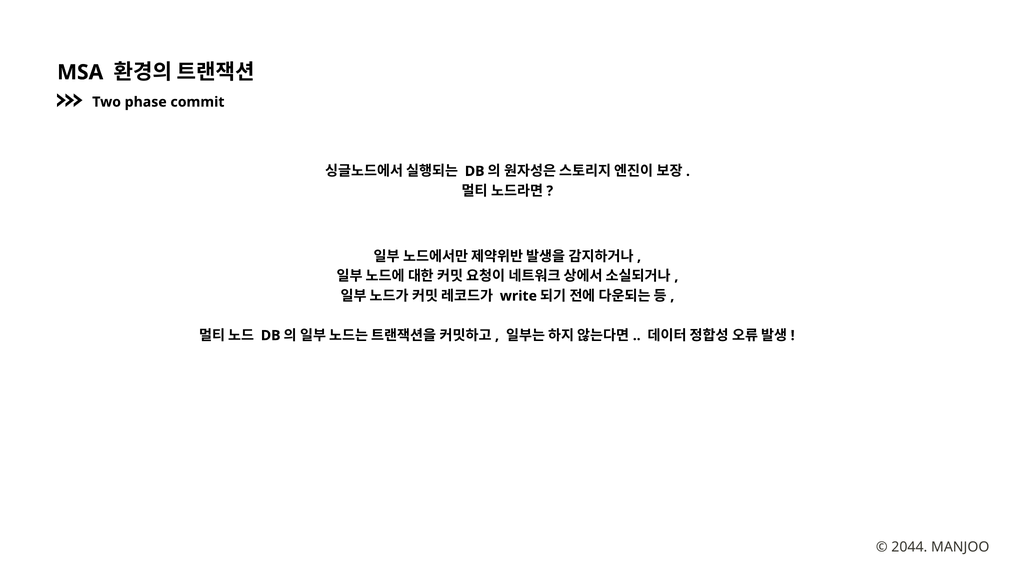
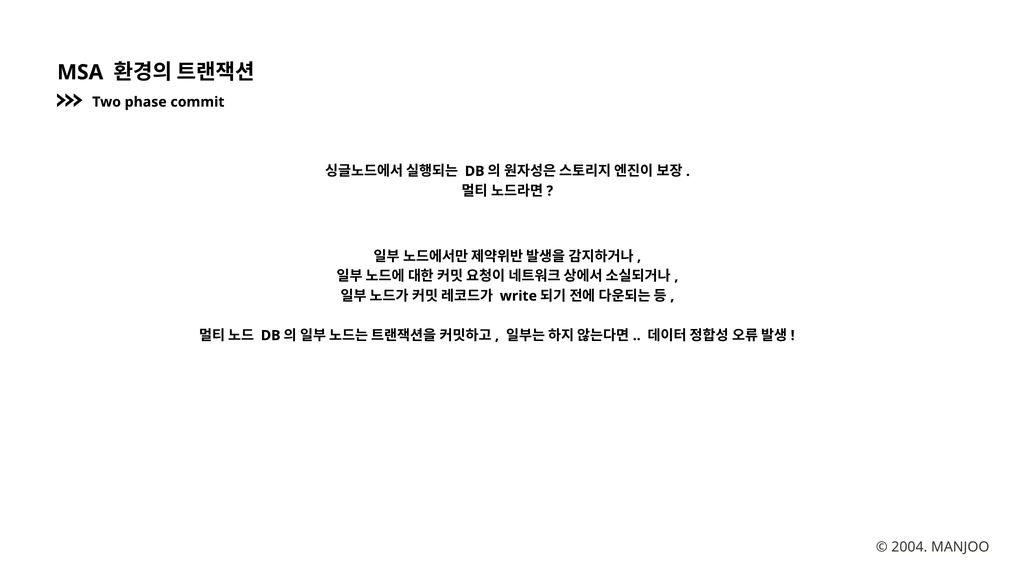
2044: 2044 -> 2004
